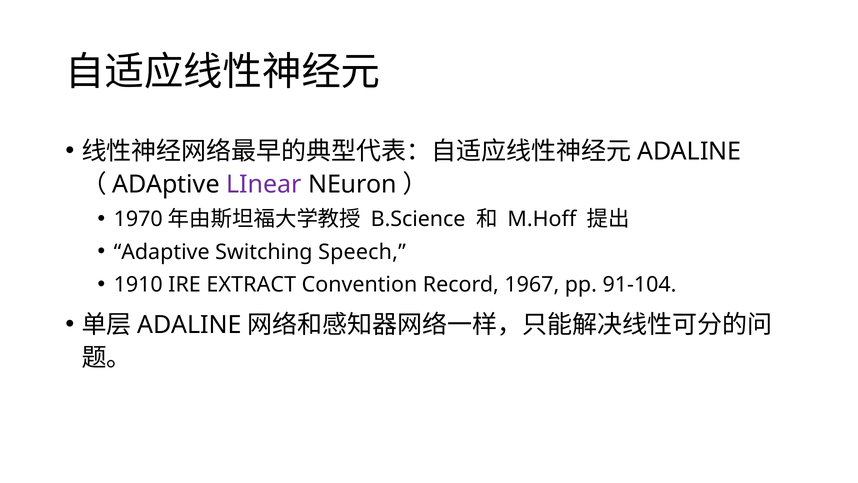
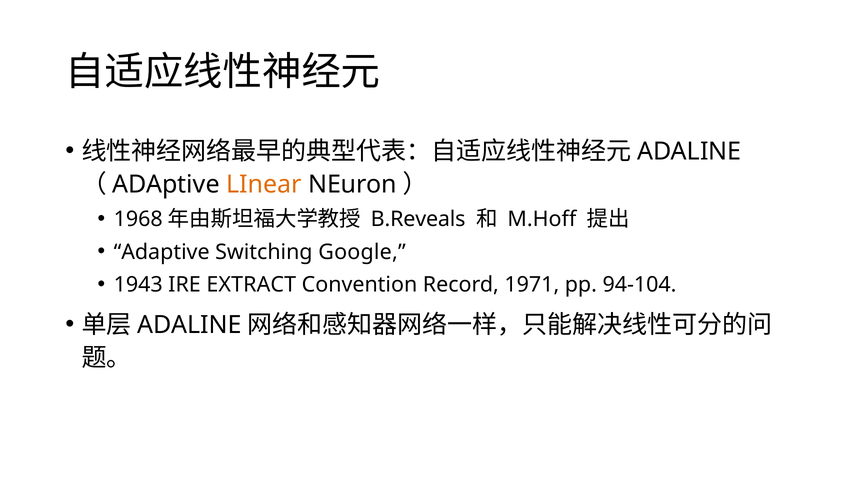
LInear colour: purple -> orange
1970: 1970 -> 1968
B.Science: B.Science -> B.Reveals
Speech: Speech -> Google
1910: 1910 -> 1943
1967: 1967 -> 1971
91-104: 91-104 -> 94-104
